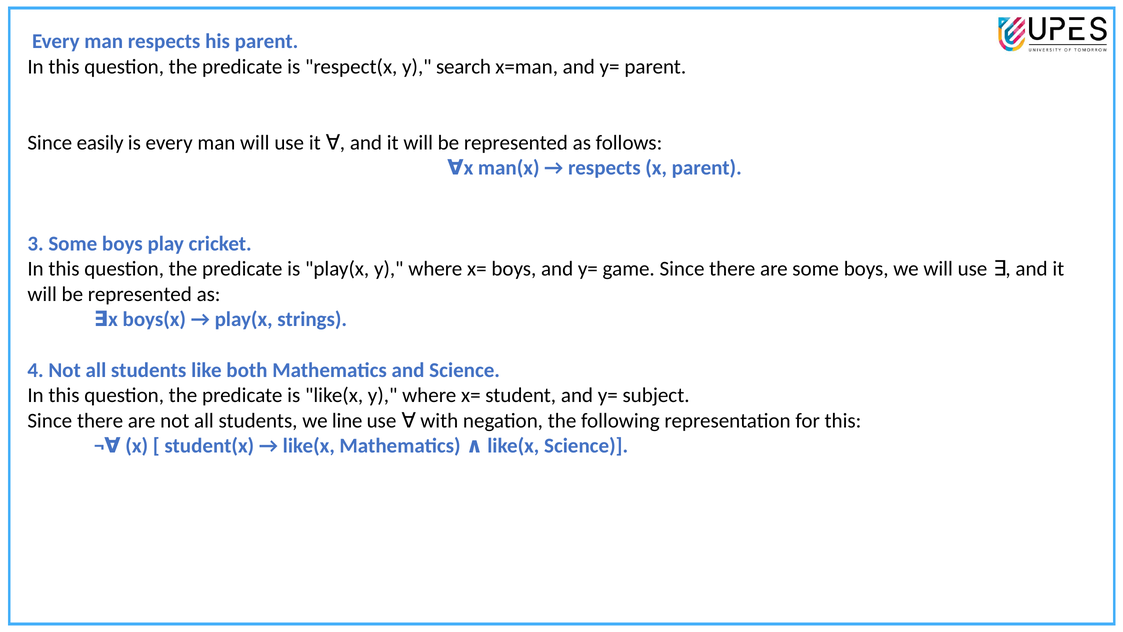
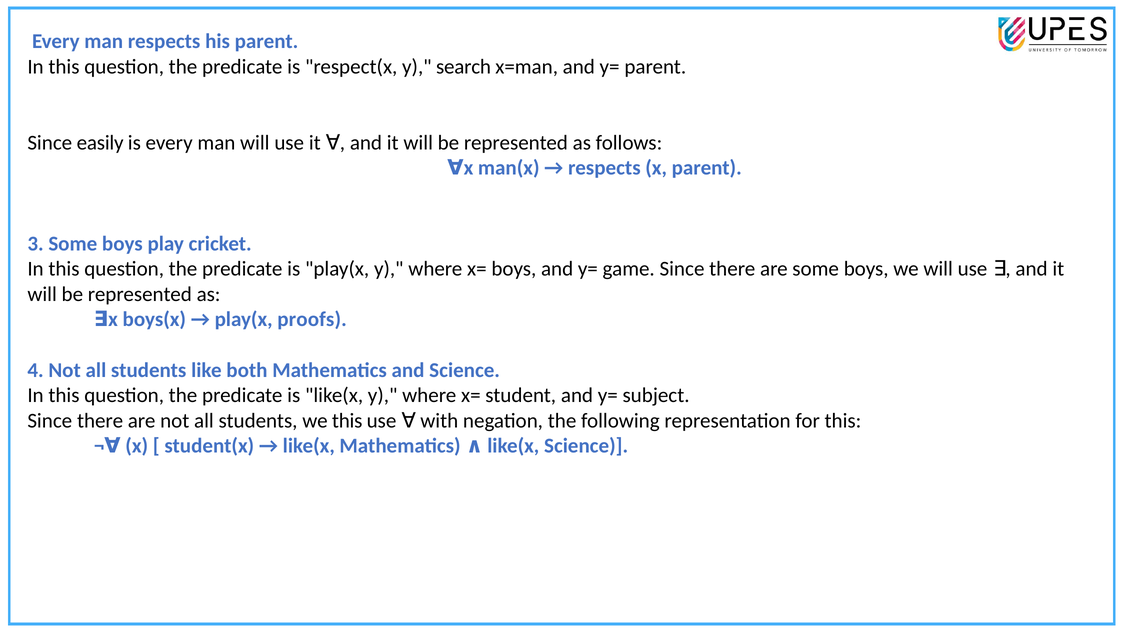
strings: strings -> proofs
we line: line -> this
